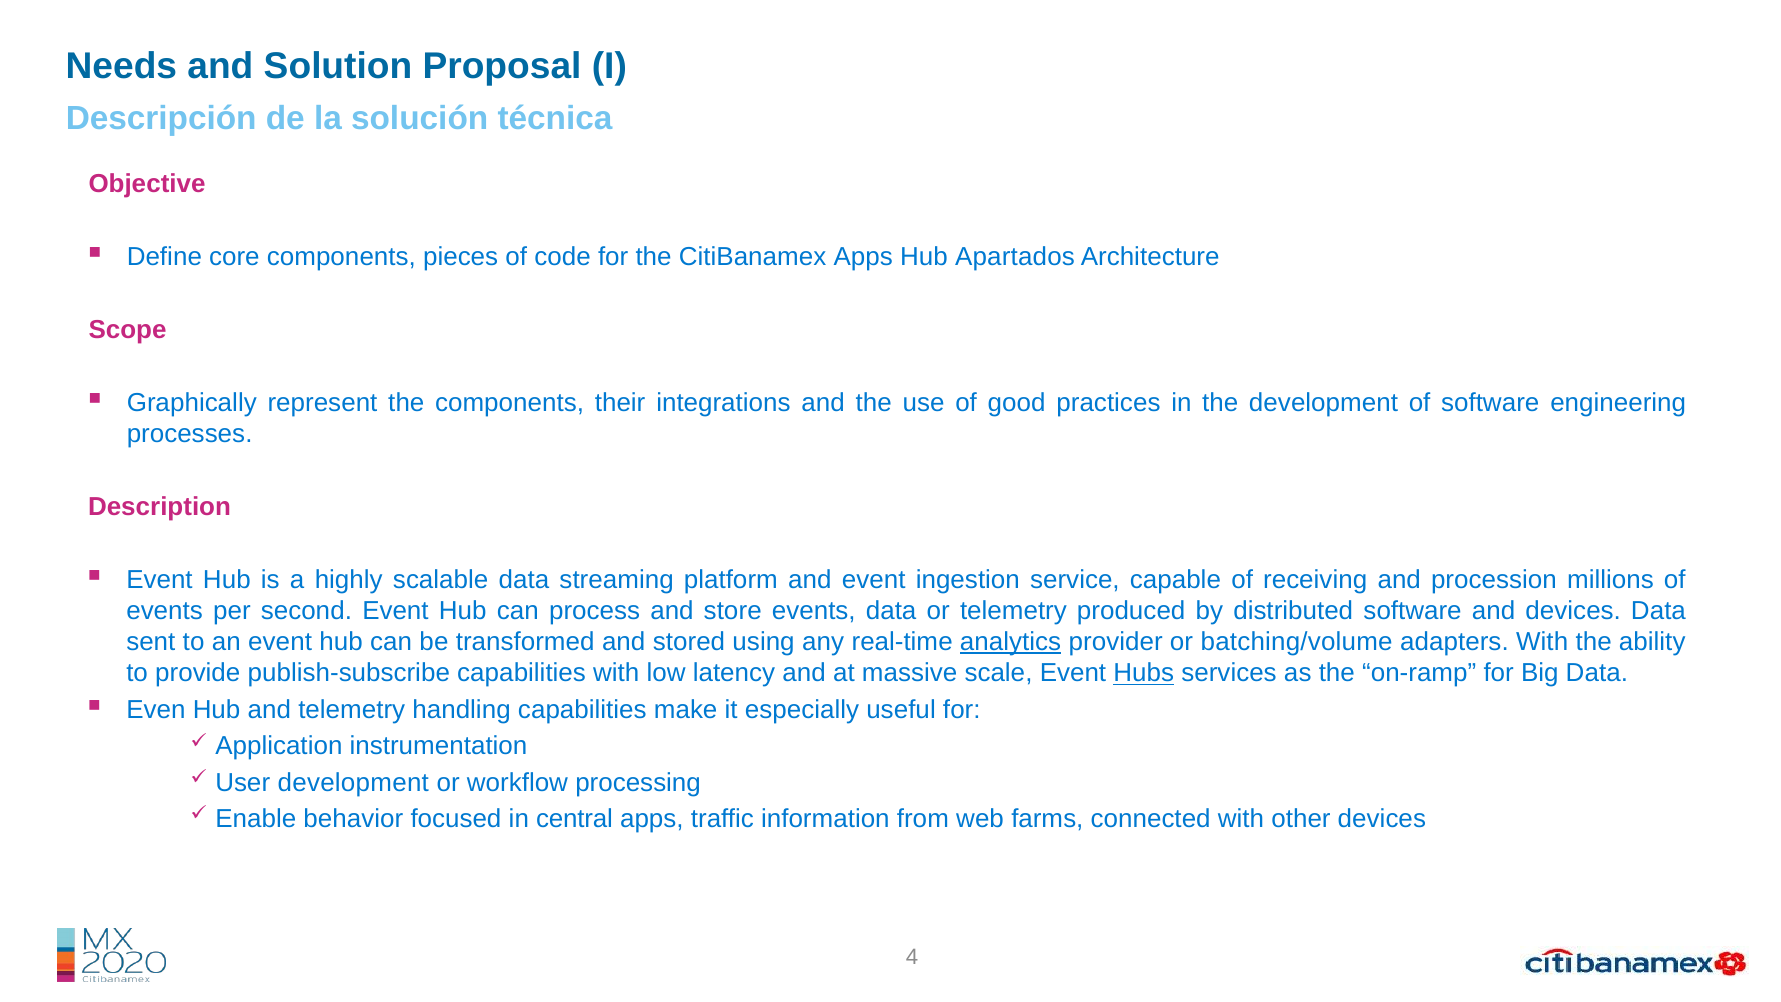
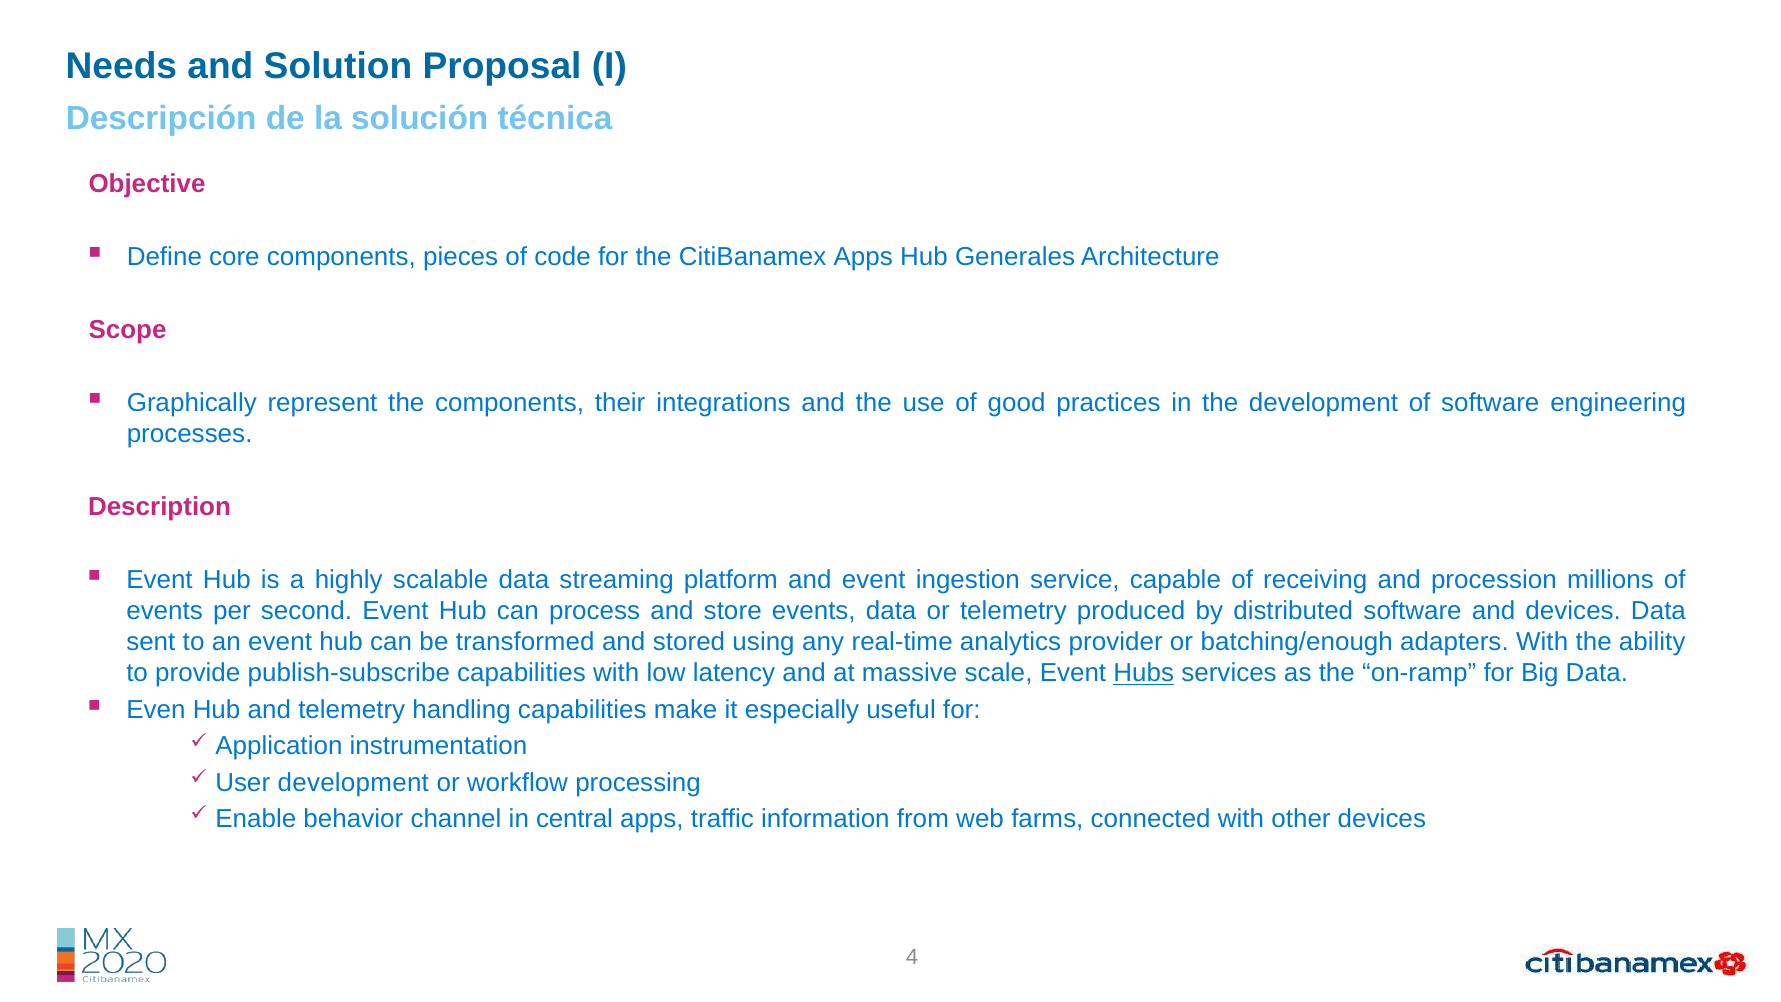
Apartados: Apartados -> Generales
analytics underline: present -> none
batching/volume: batching/volume -> batching/enough
focused: focused -> channel
